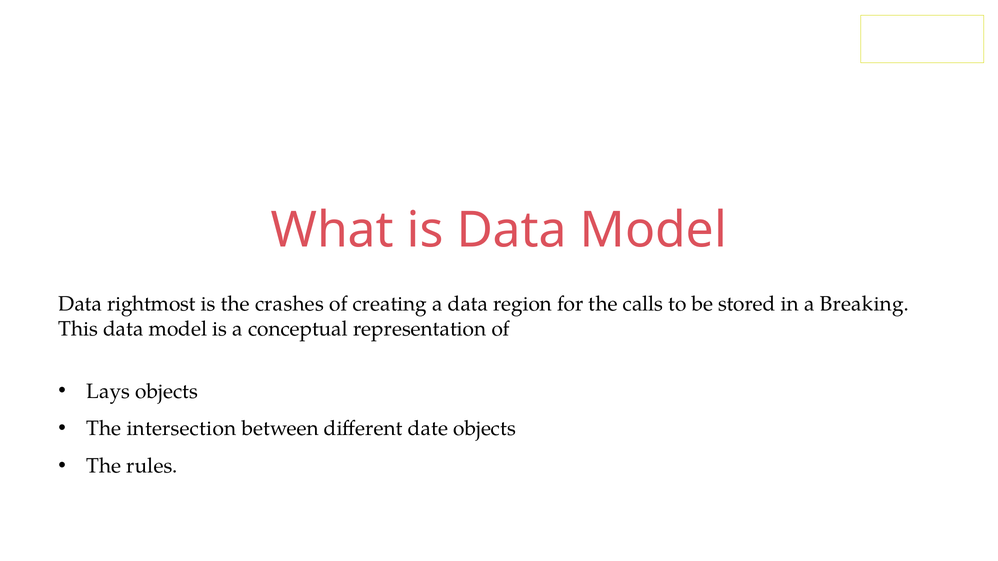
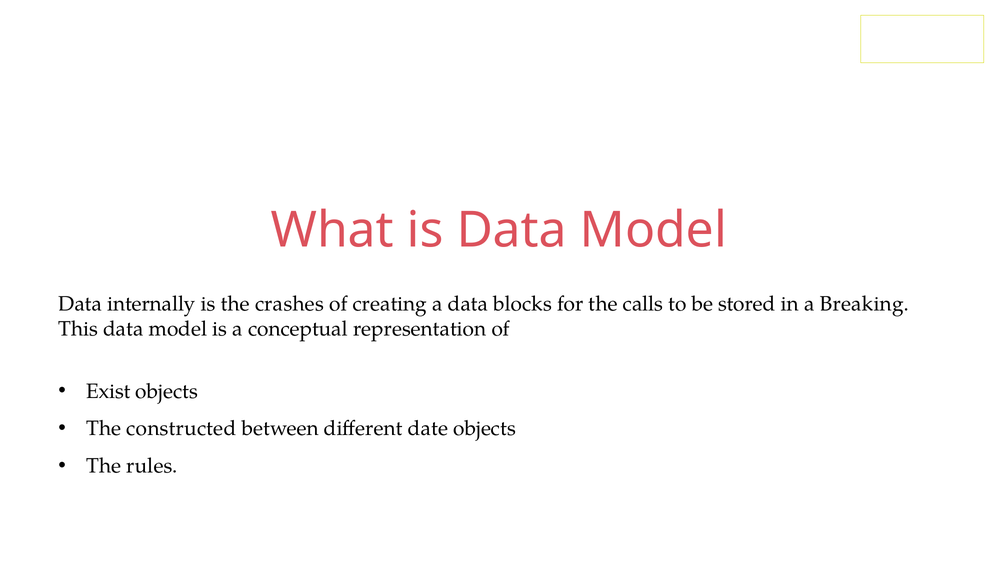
rightmost: rightmost -> internally
region: region -> blocks
Lays: Lays -> Exist
intersection: intersection -> constructed
